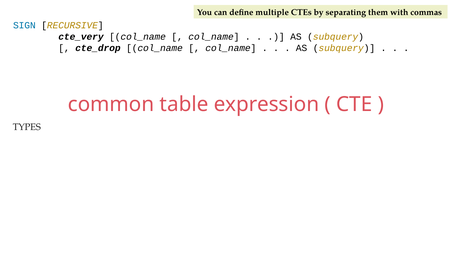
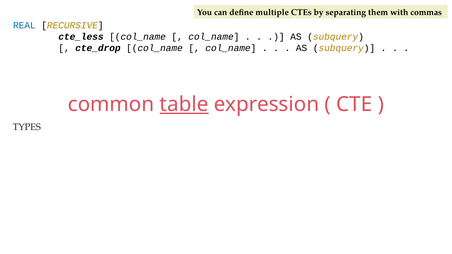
SIGN: SIGN -> REAL
cte_very: cte_very -> cte_less
table underline: none -> present
